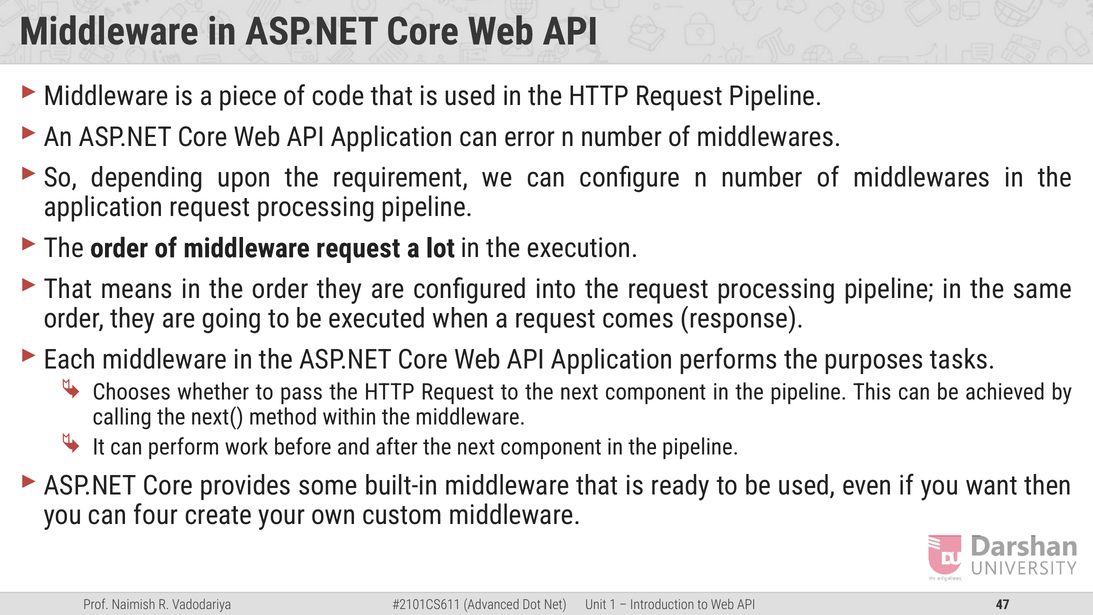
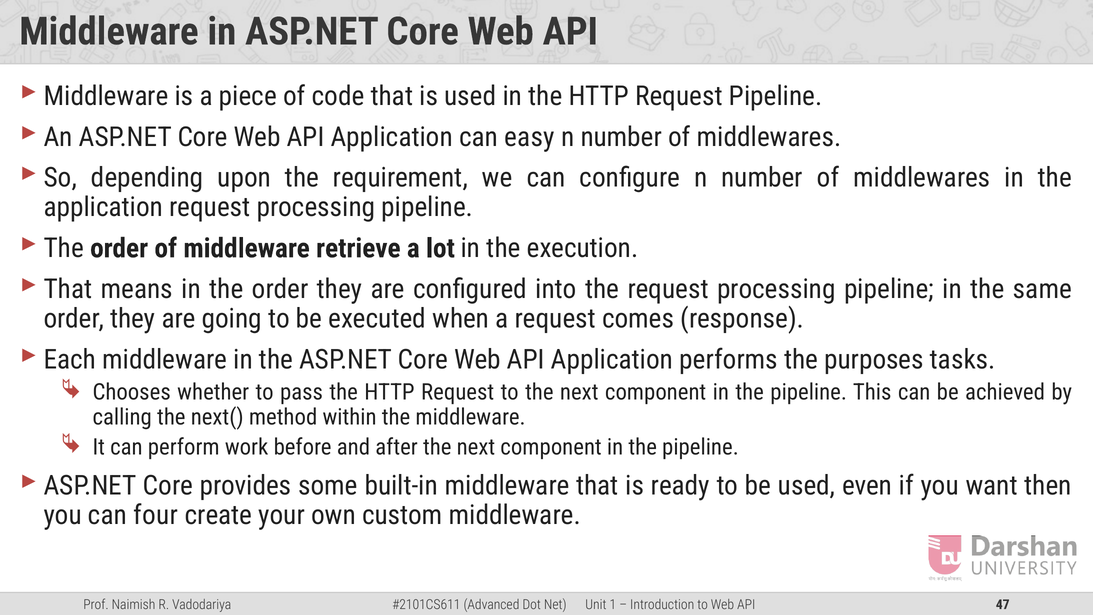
error: error -> easy
middleware request: request -> retrieve
